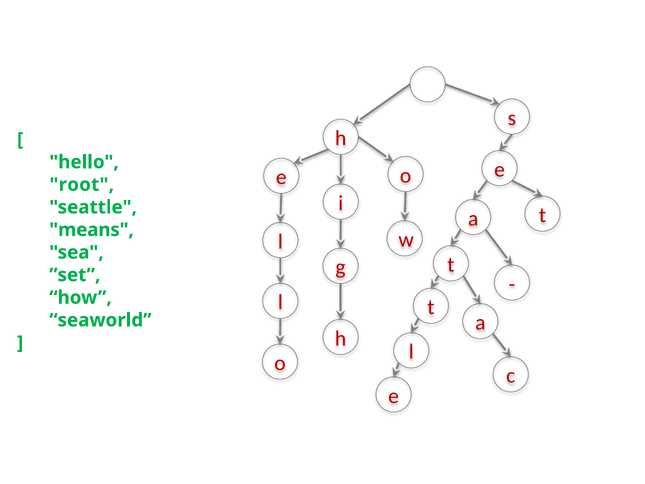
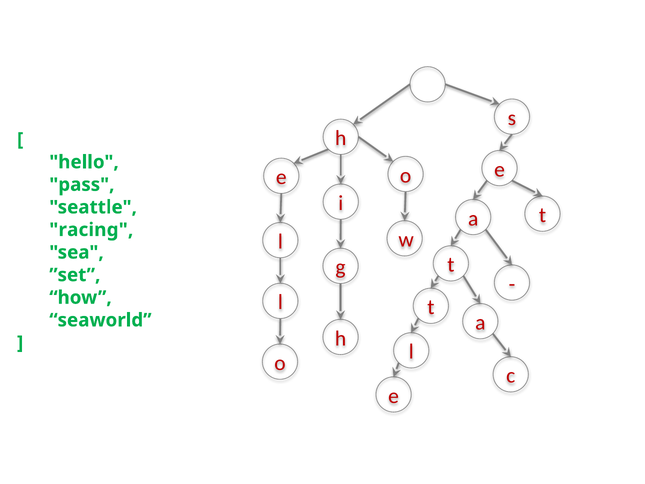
root: root -> pass
means: means -> racing
